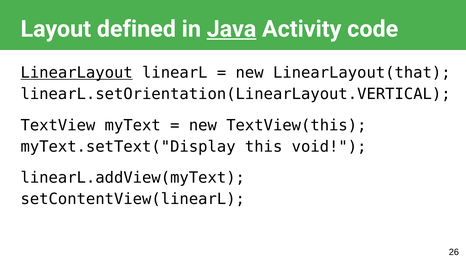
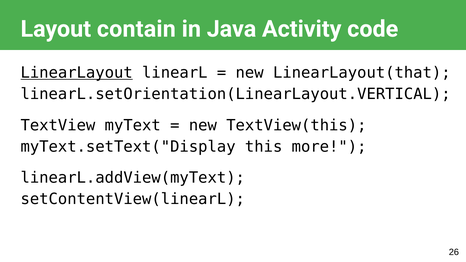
defined: defined -> contain
Java underline: present -> none
void: void -> more
